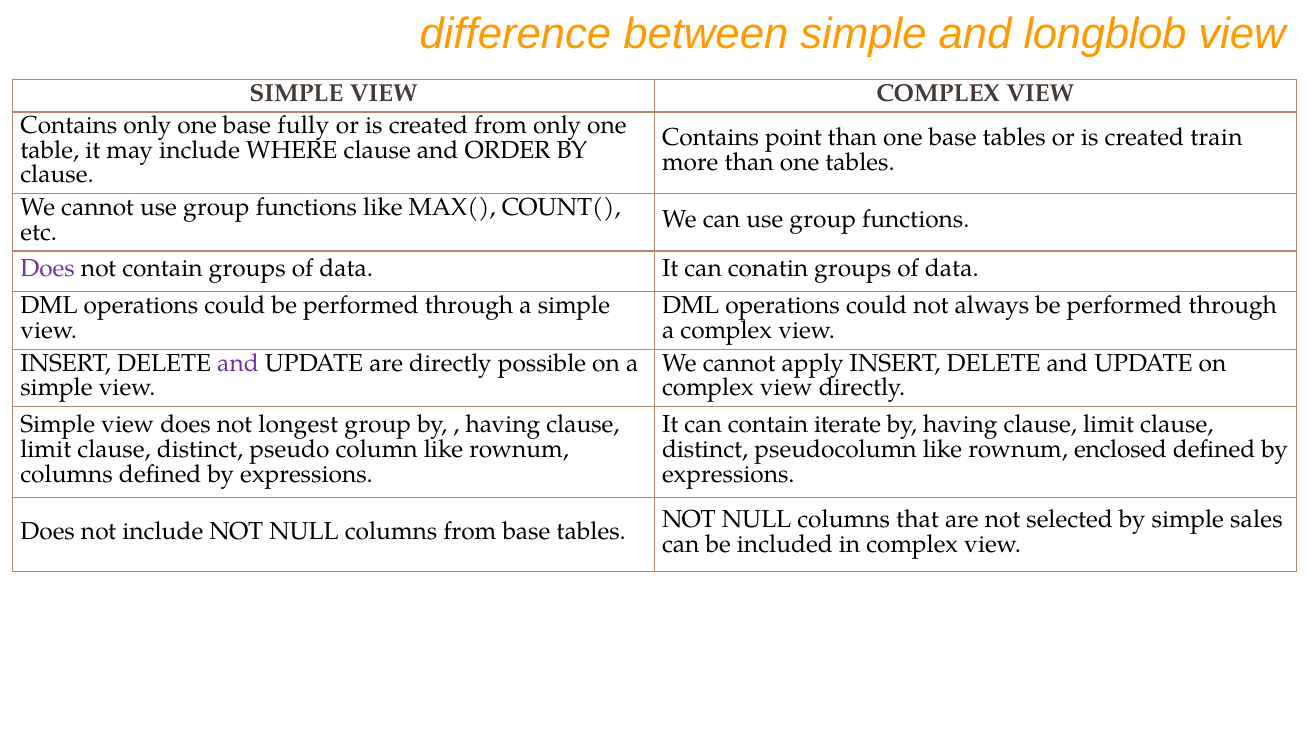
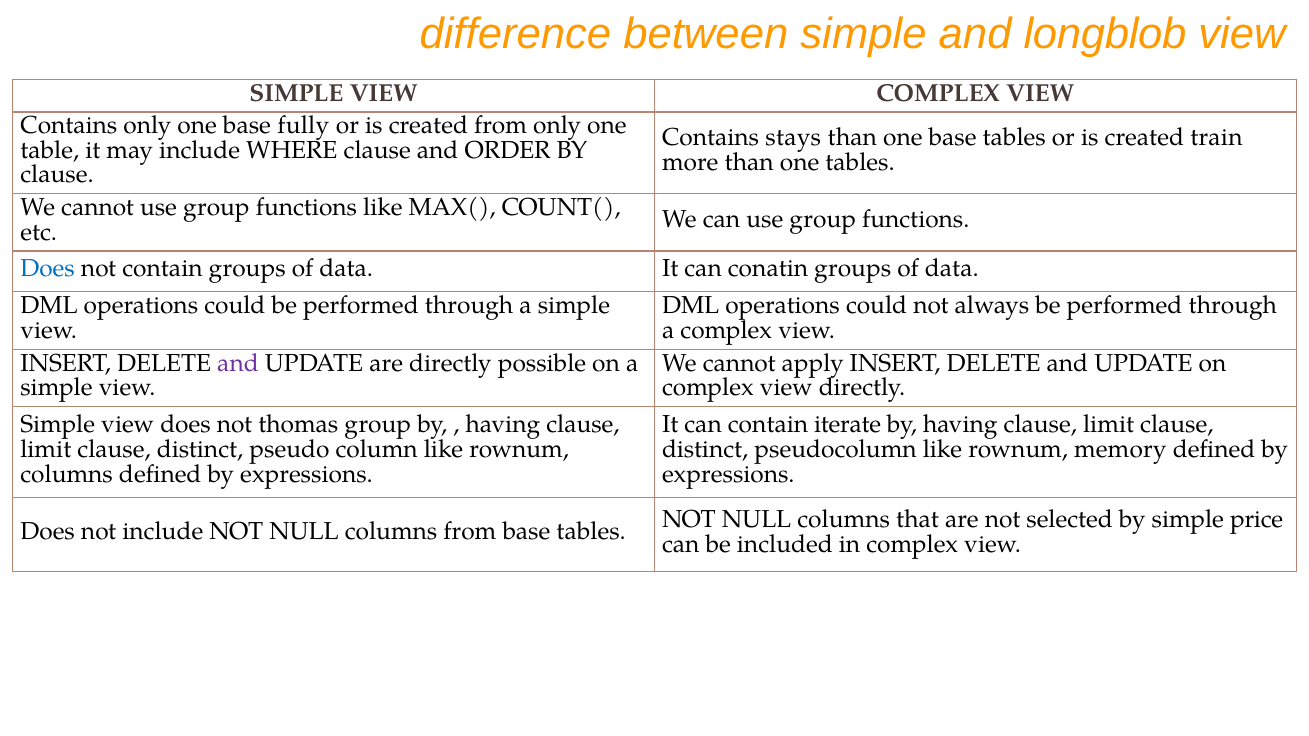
point: point -> stays
Does at (48, 269) colour: purple -> blue
longest: longest -> thomas
enclosed: enclosed -> memory
sales: sales -> price
